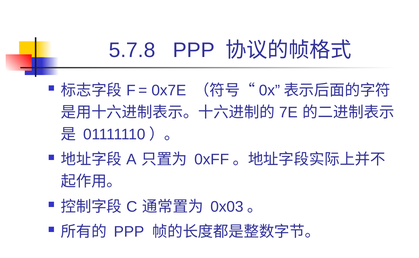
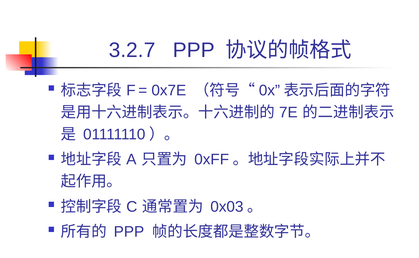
5.7.8: 5.7.8 -> 3.2.7
